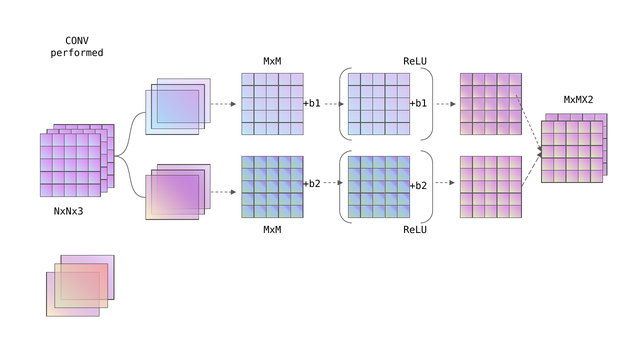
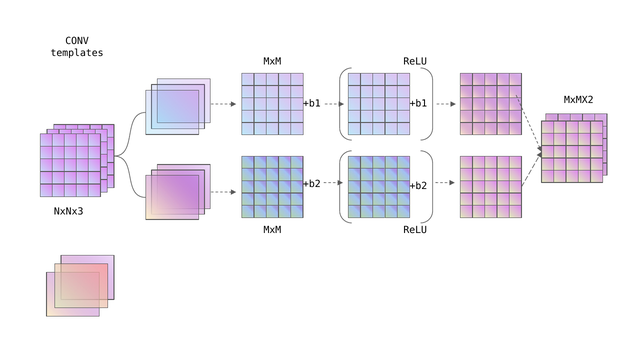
performed: performed -> templates
